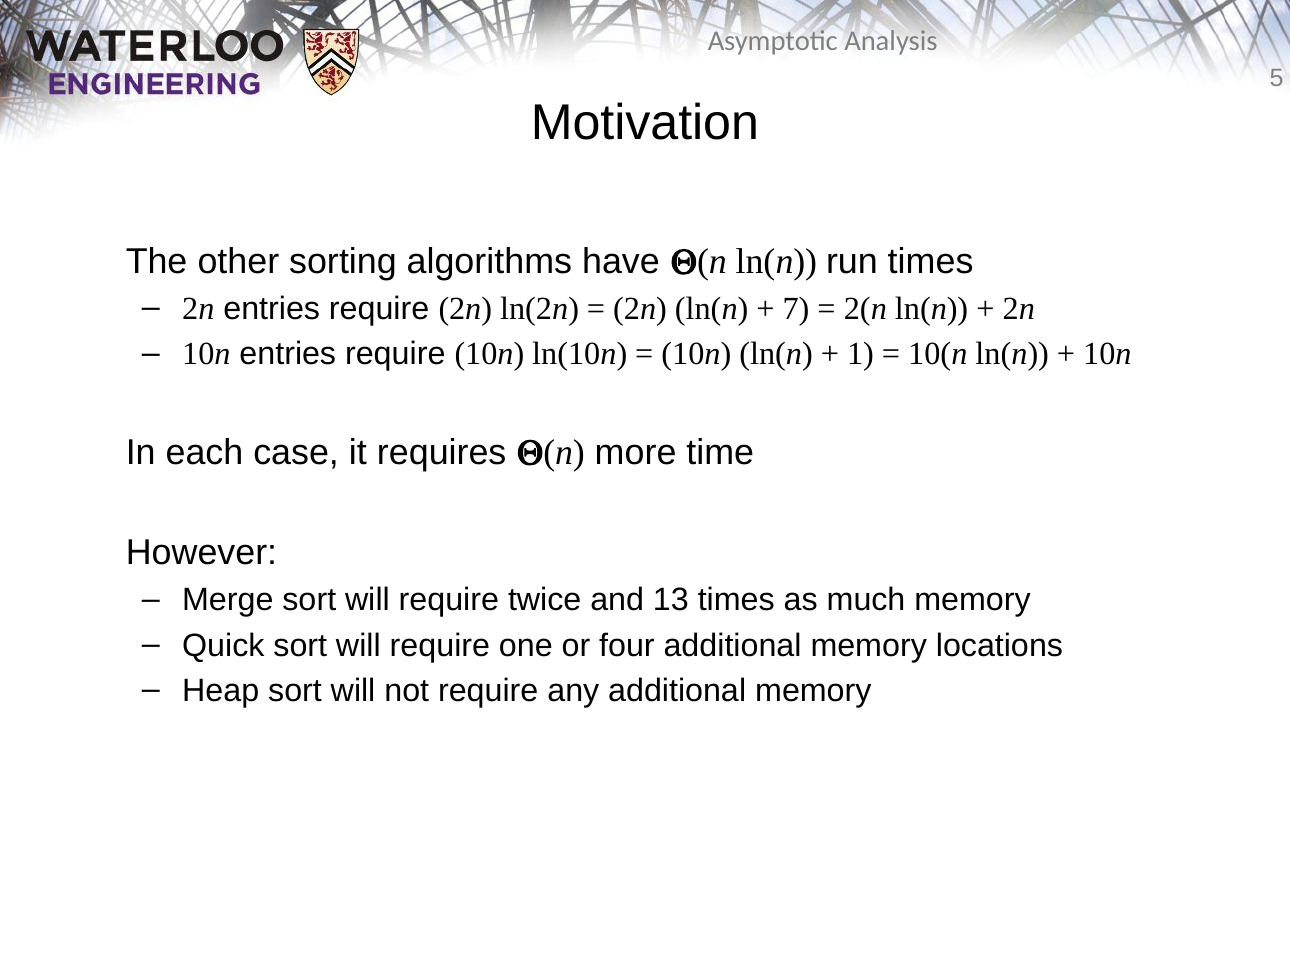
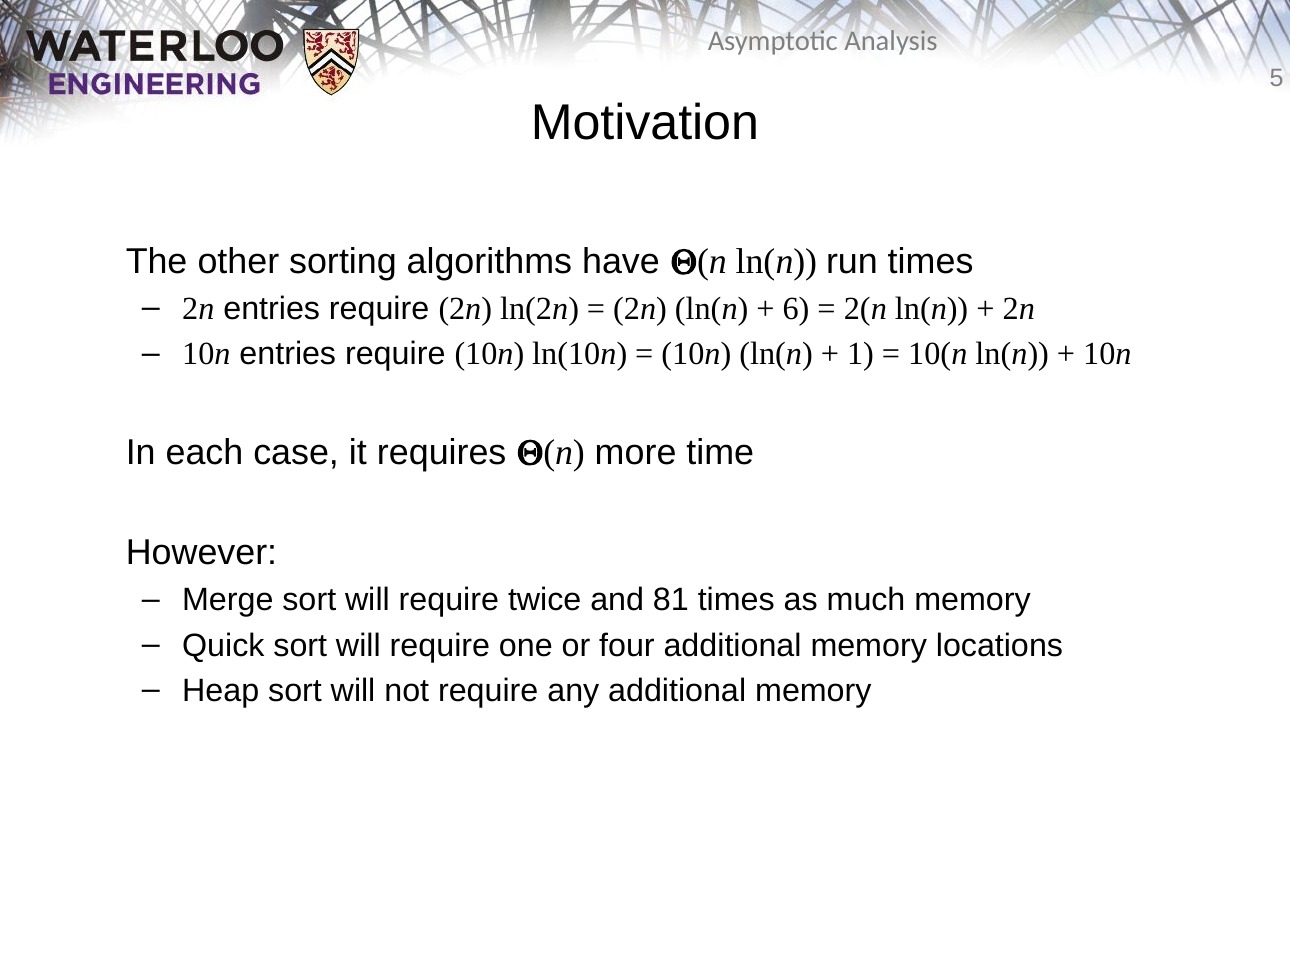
7: 7 -> 6
13: 13 -> 81
